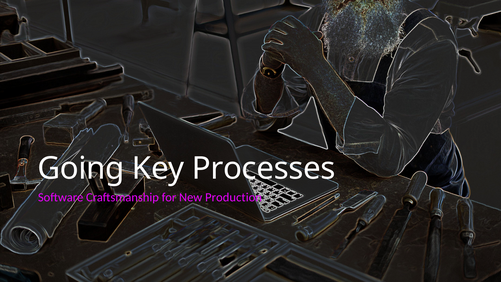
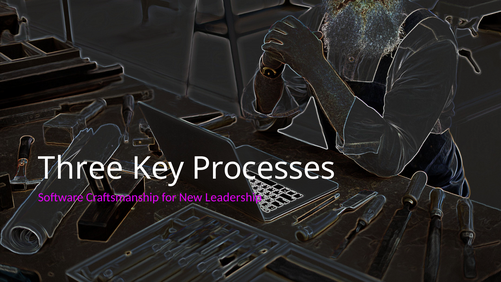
Going: Going -> Three
Production: Production -> Leadership
